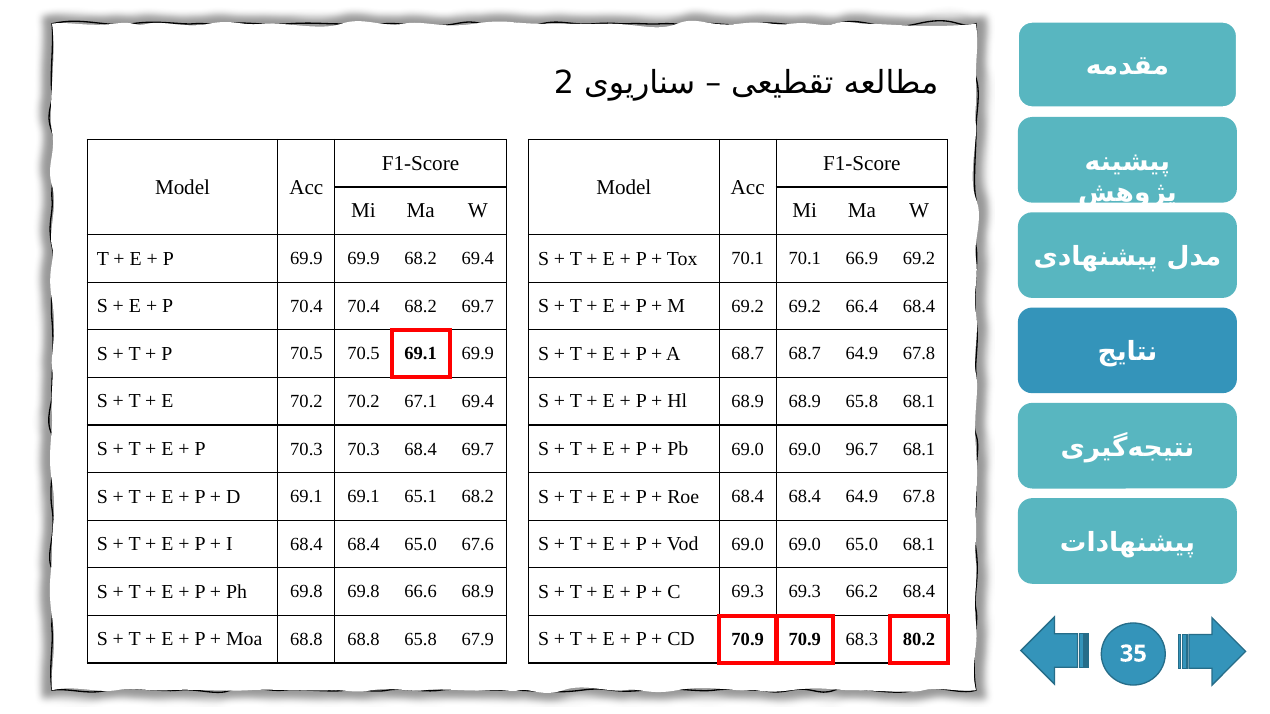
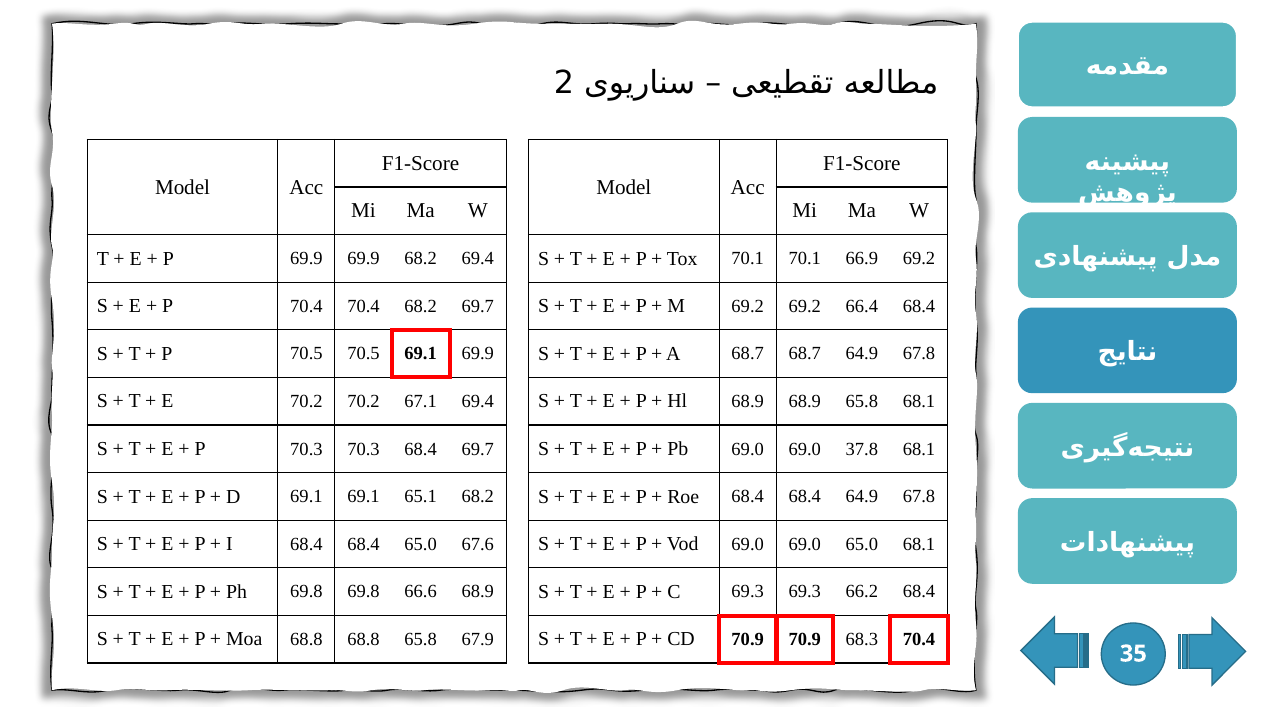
96.7: 96.7 -> 37.8
68.3 80.2: 80.2 -> 70.4
